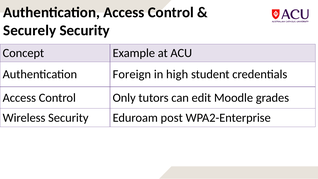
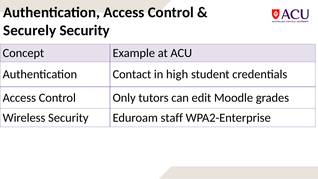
Foreign: Foreign -> Contact
post: post -> staff
